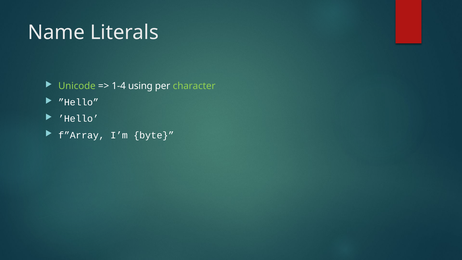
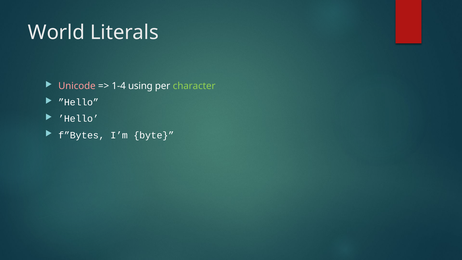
Name: Name -> World
Unicode colour: light green -> pink
f”Array: f”Array -> f”Bytes
